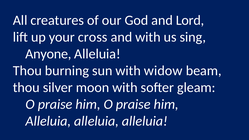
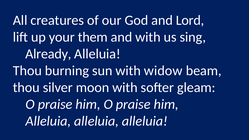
cross: cross -> them
Anyone: Anyone -> Already
